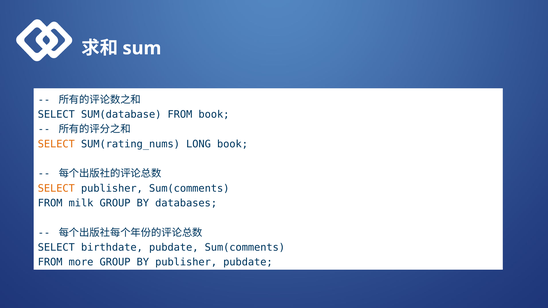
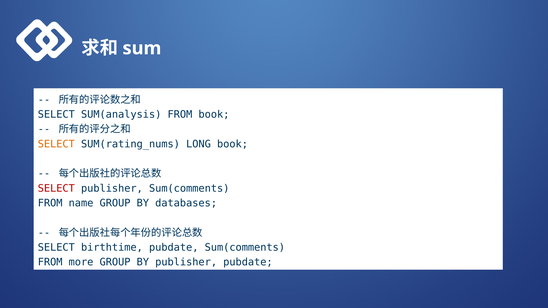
SUM(database: SUM(database -> SUM(analysis
SELECT at (56, 188) colour: orange -> red
milk: milk -> name
birthdate: birthdate -> birthtime
